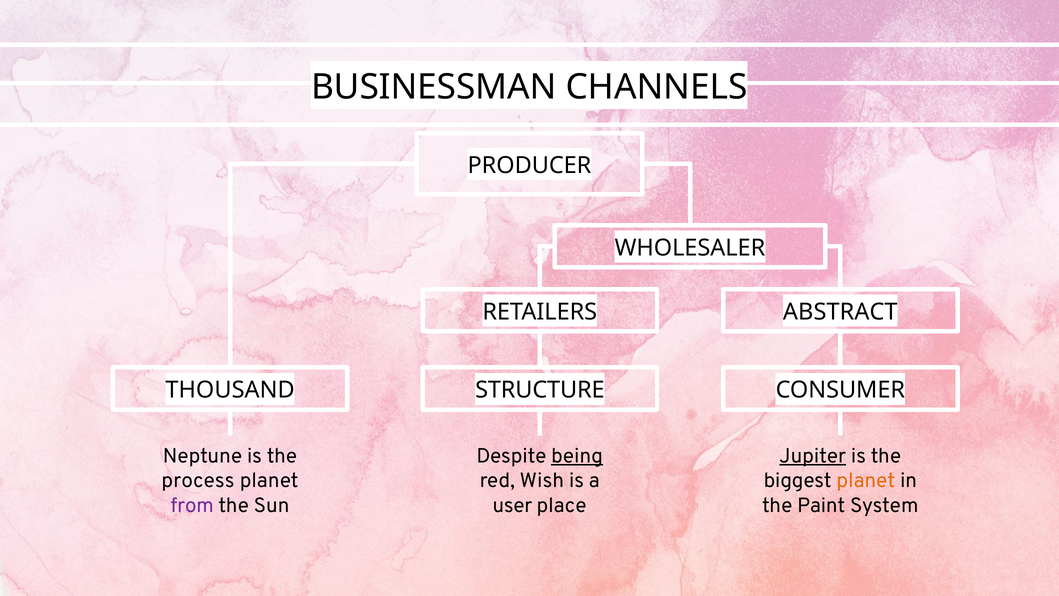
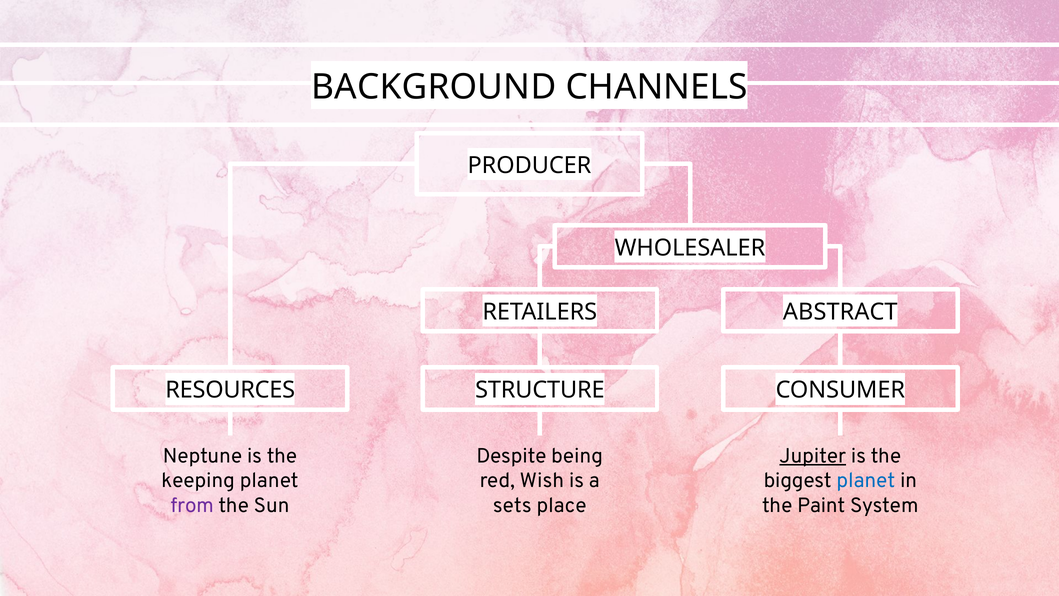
BUSINESSMAN: BUSINESSMAN -> BACKGROUND
THOUSAND: THOUSAND -> RESOURCES
being underline: present -> none
process: process -> keeping
planet at (866, 480) colour: orange -> blue
user: user -> sets
